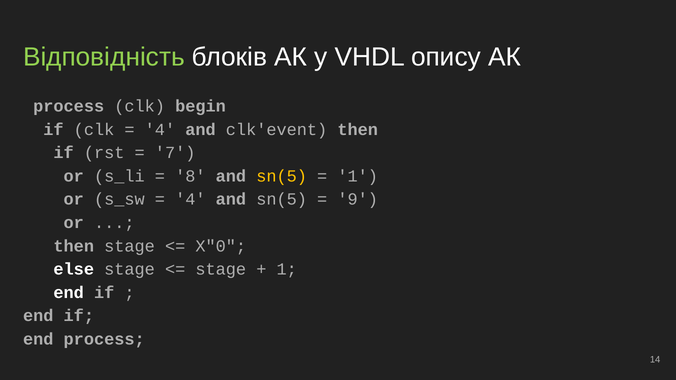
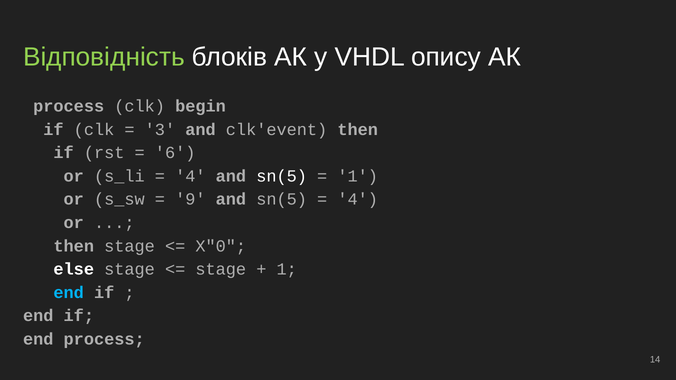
4 at (160, 130): 4 -> 3
7: 7 -> 6
8 at (190, 176): 8 -> 4
sn(5 at (282, 176) colour: yellow -> white
4 at (190, 200): 4 -> 9
9 at (358, 200): 9 -> 4
end at (69, 293) colour: white -> light blue
